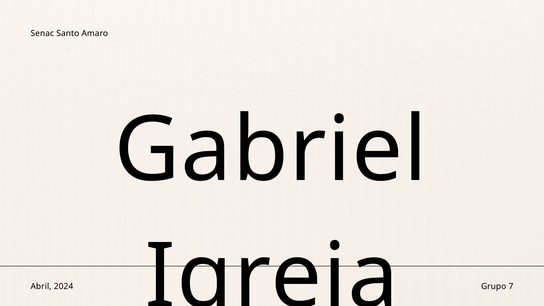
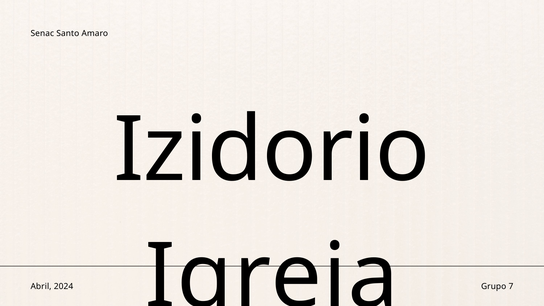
Gabriel: Gabriel -> Izidorio
